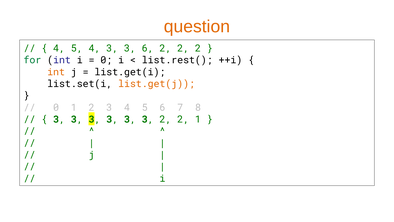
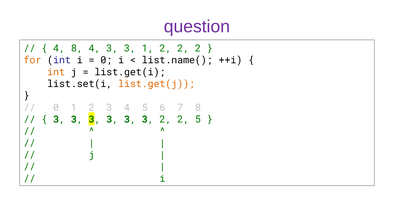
question colour: orange -> purple
5 at (77, 48): 5 -> 8
3 6: 6 -> 1
for colour: green -> orange
list.rest(: list.rest( -> list.name(
2 1: 1 -> 5
